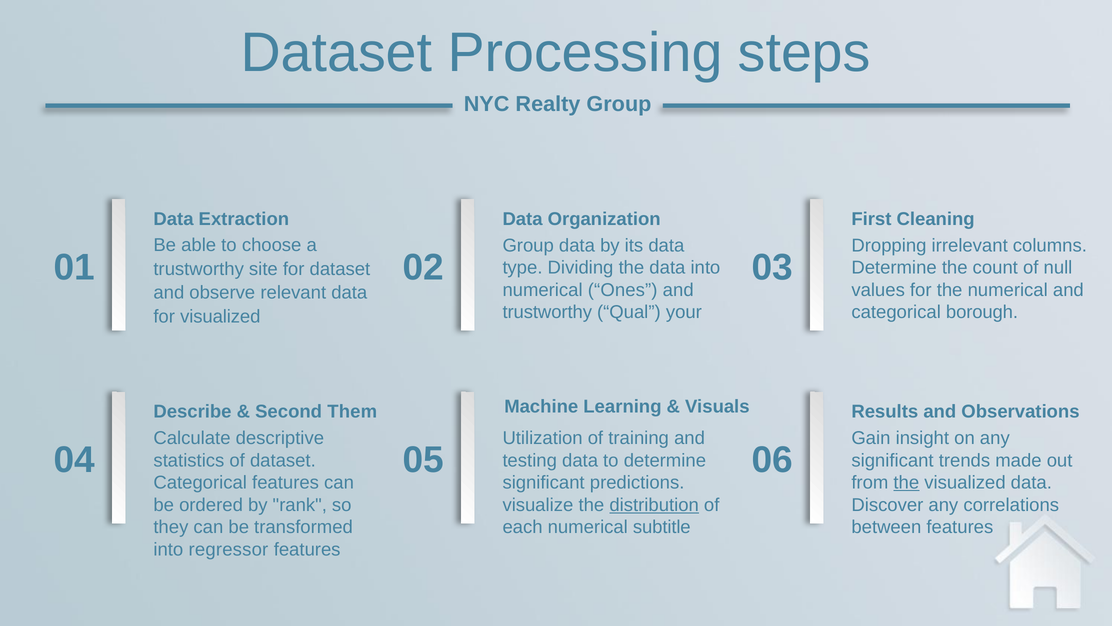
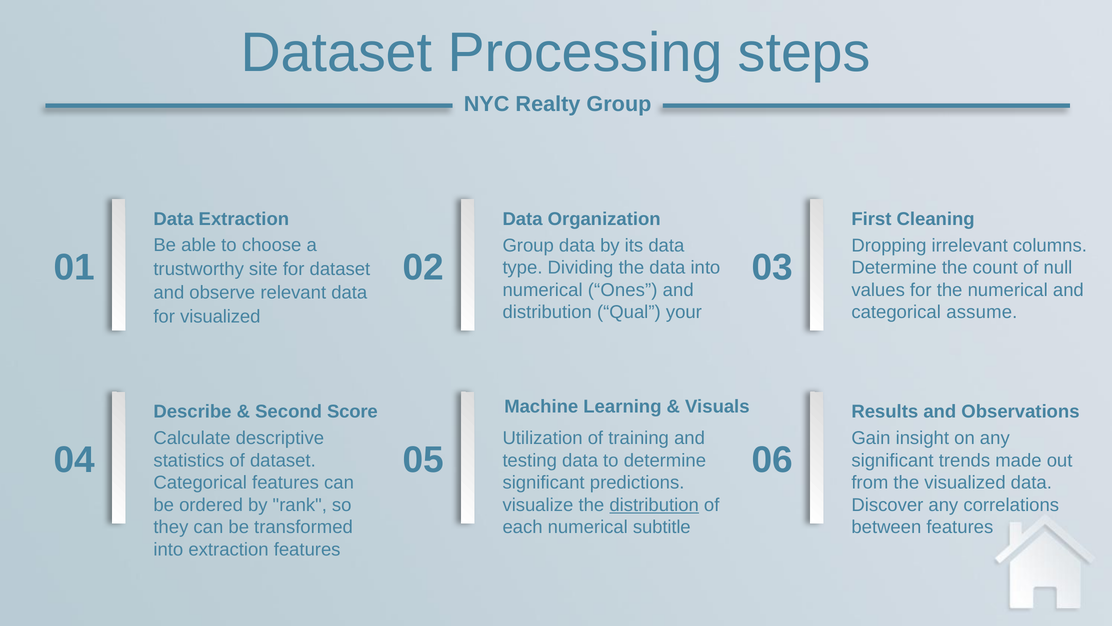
trustworthy at (547, 312): trustworthy -> distribution
borough: borough -> assume
Them: Them -> Score
the at (906, 482) underline: present -> none
into regressor: regressor -> extraction
